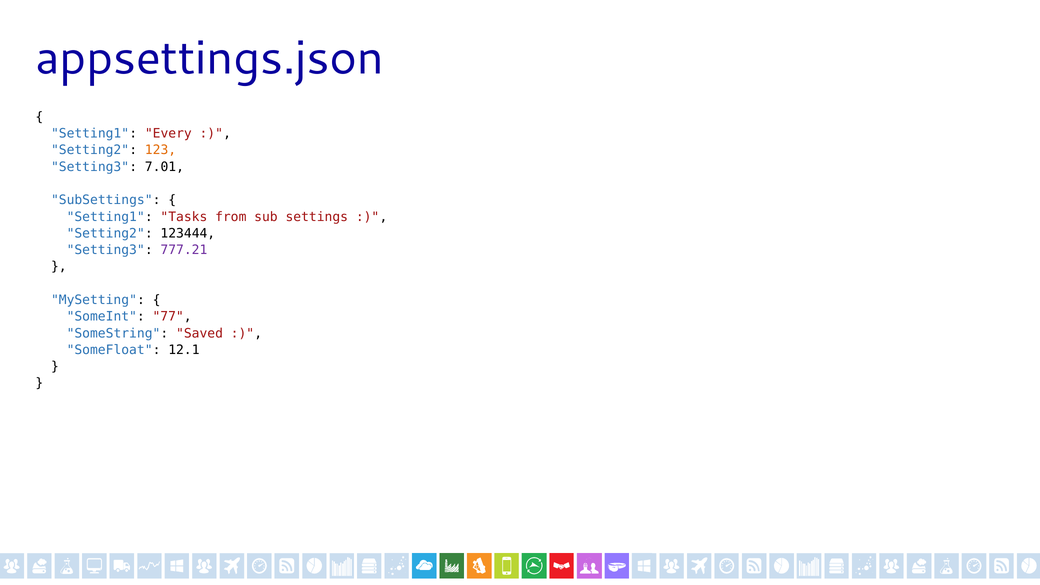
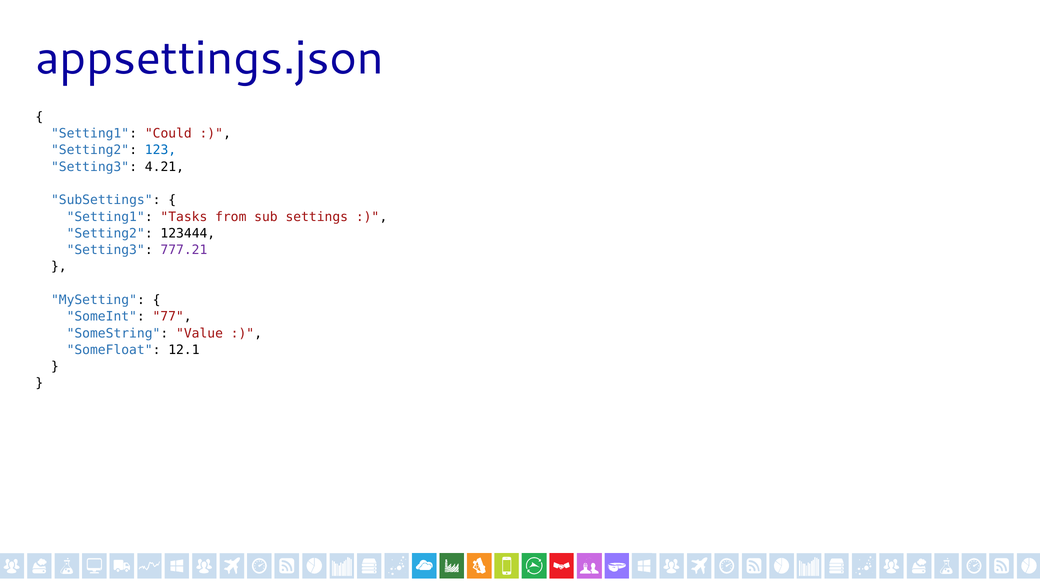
Every: Every -> Could
123 colour: orange -> blue
7.01: 7.01 -> 4.21
Saved: Saved -> Value
